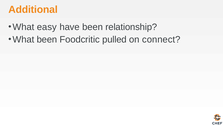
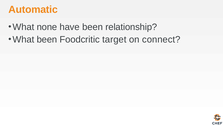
Additional: Additional -> Automatic
easy: easy -> none
pulled: pulled -> target
